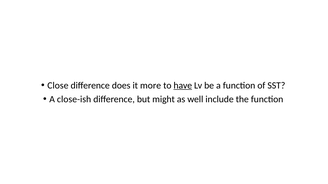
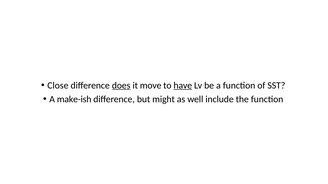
does underline: none -> present
more: more -> move
close-ish: close-ish -> make-ish
